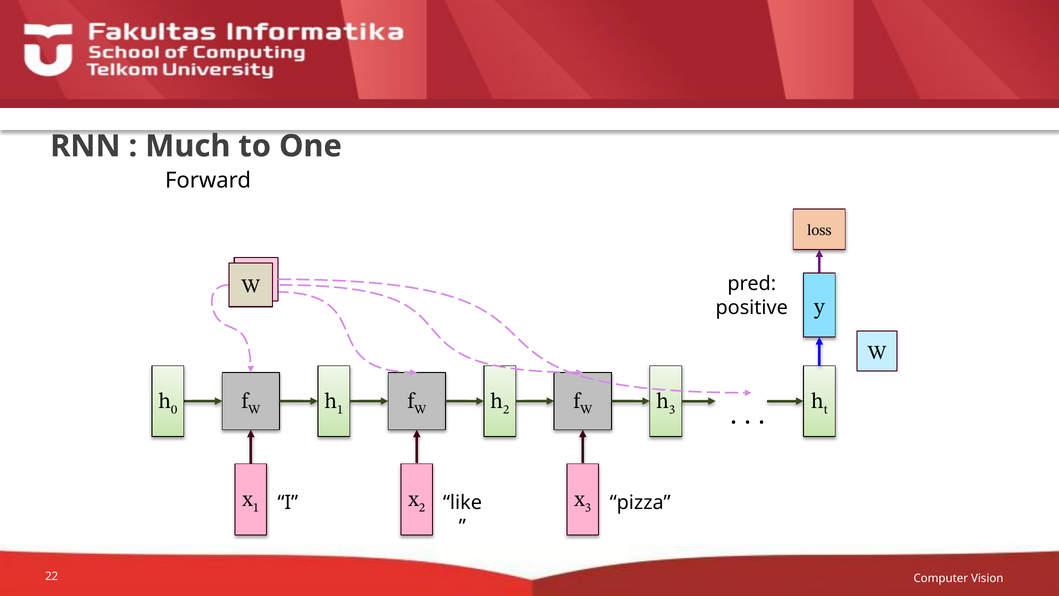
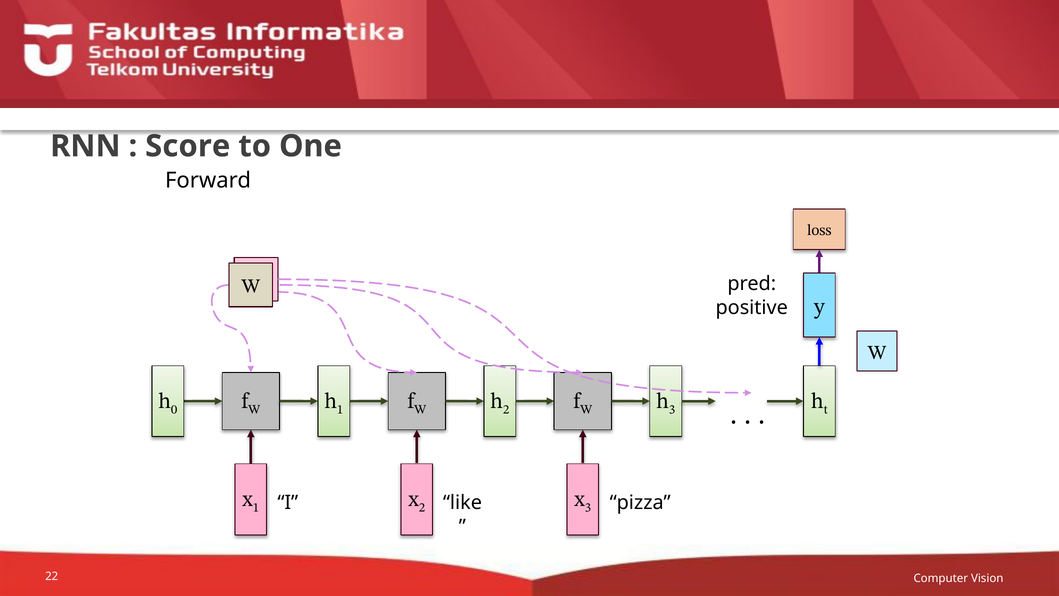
Much: Much -> Score
